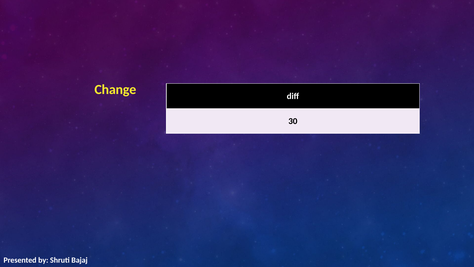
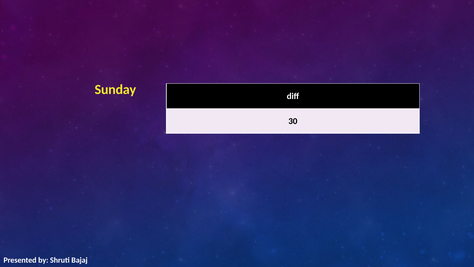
Change: Change -> Sunday
